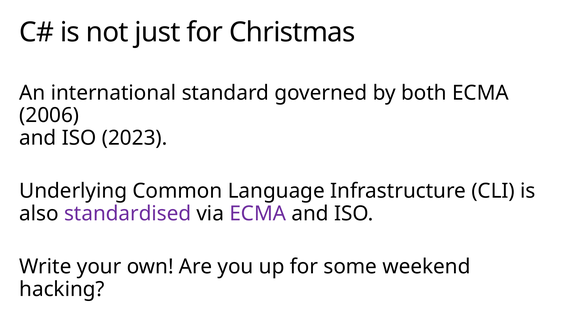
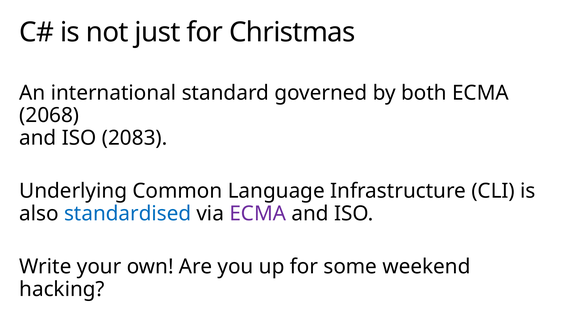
2006: 2006 -> 2068
2023: 2023 -> 2083
standardised colour: purple -> blue
